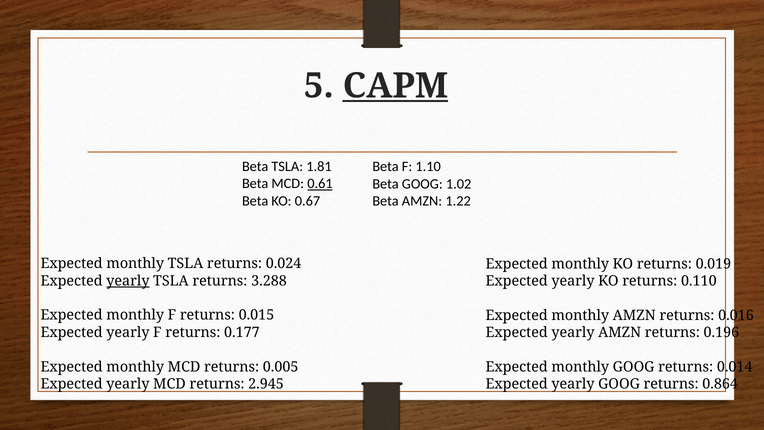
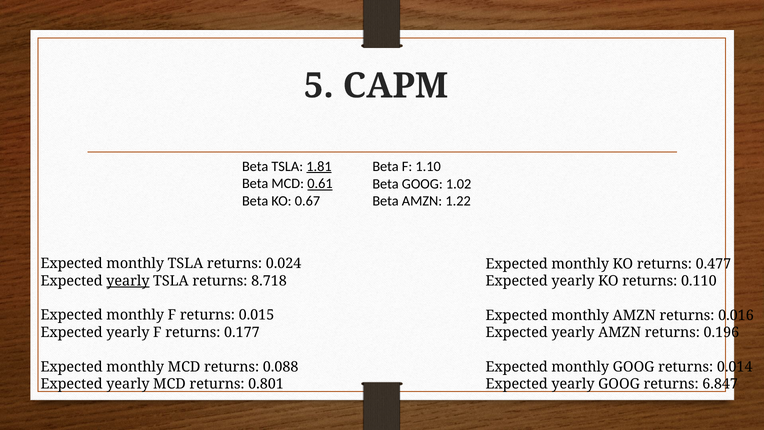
CAPM underline: present -> none
1.81 underline: none -> present
0.019: 0.019 -> 0.477
3.288: 3.288 -> 8.718
0.005: 0.005 -> 0.088
2.945: 2.945 -> 0.801
0.864: 0.864 -> 6.847
